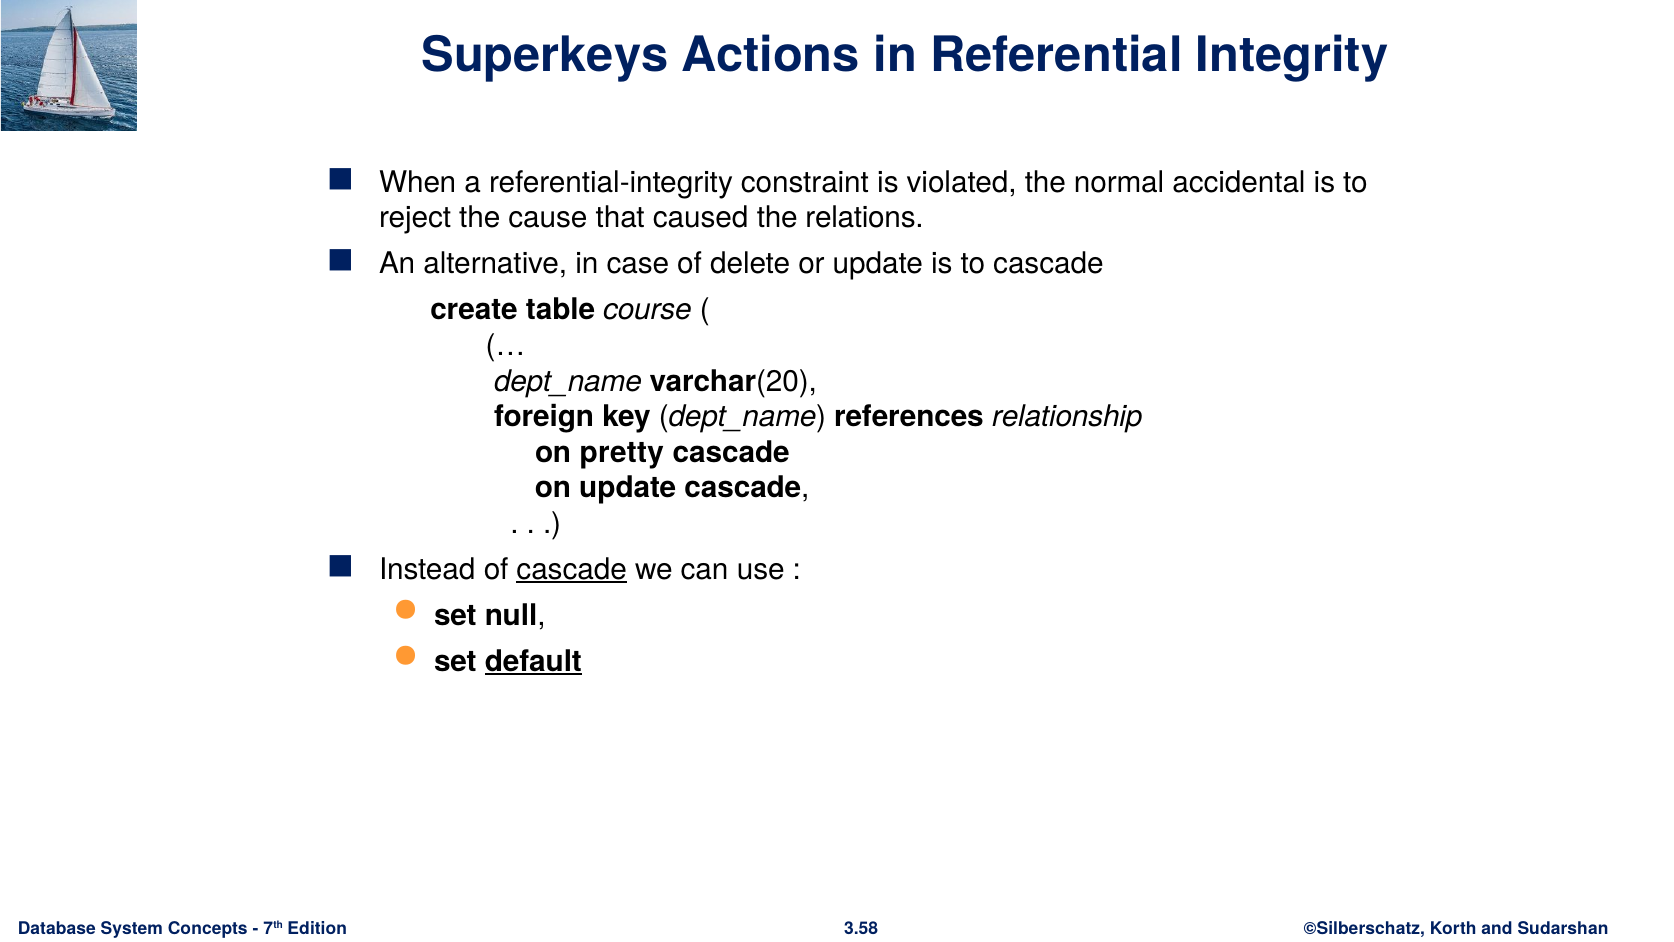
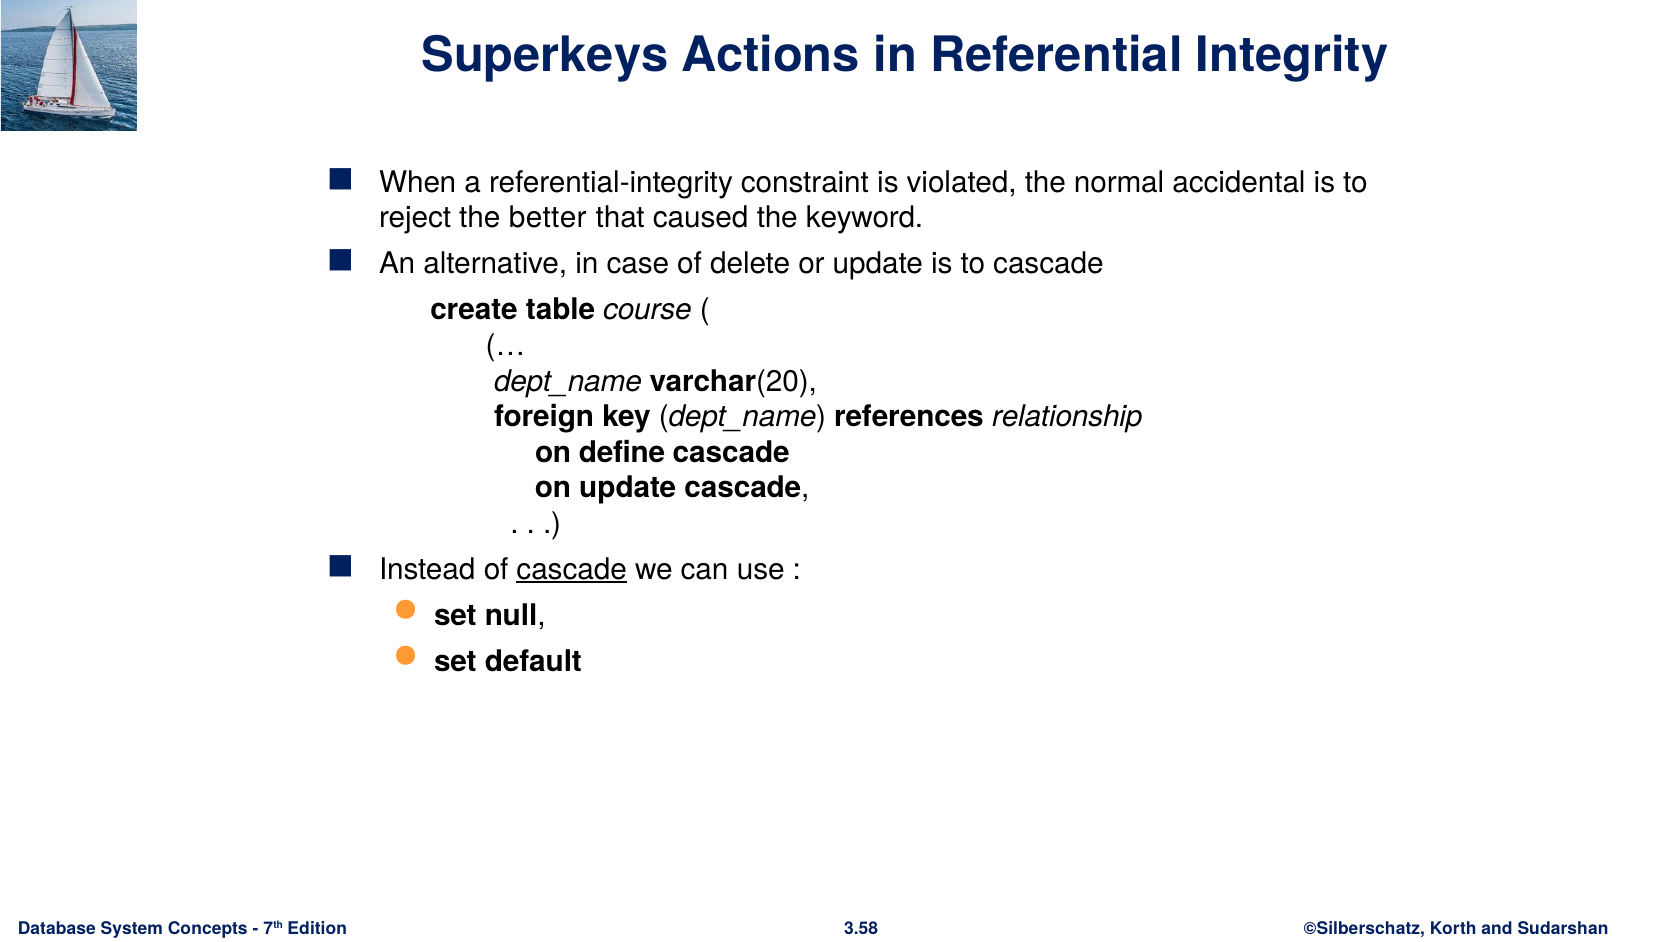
cause: cause -> better
relations: relations -> keyword
pretty: pretty -> define
default underline: present -> none
